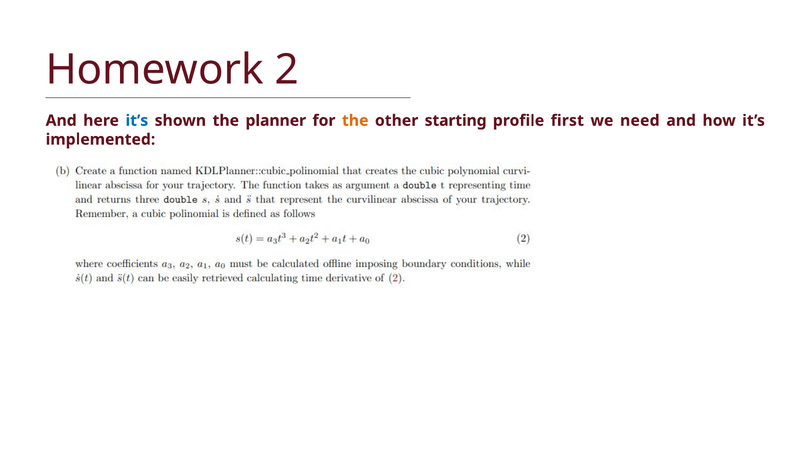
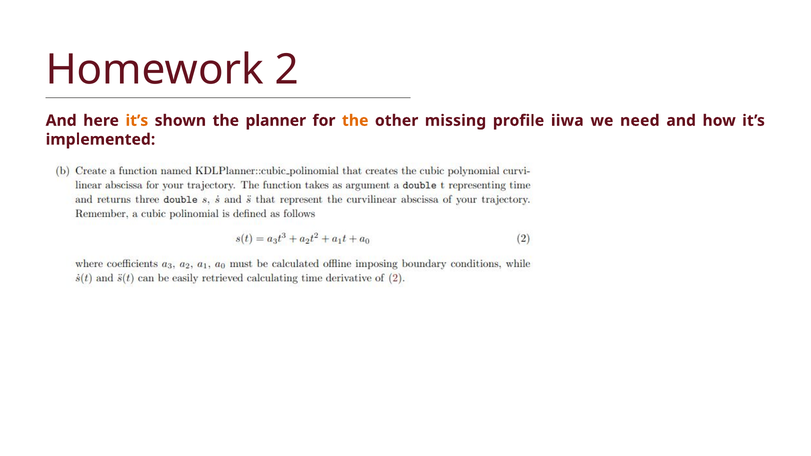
it’s at (137, 121) colour: blue -> orange
starting: starting -> missing
first: first -> iiwa
